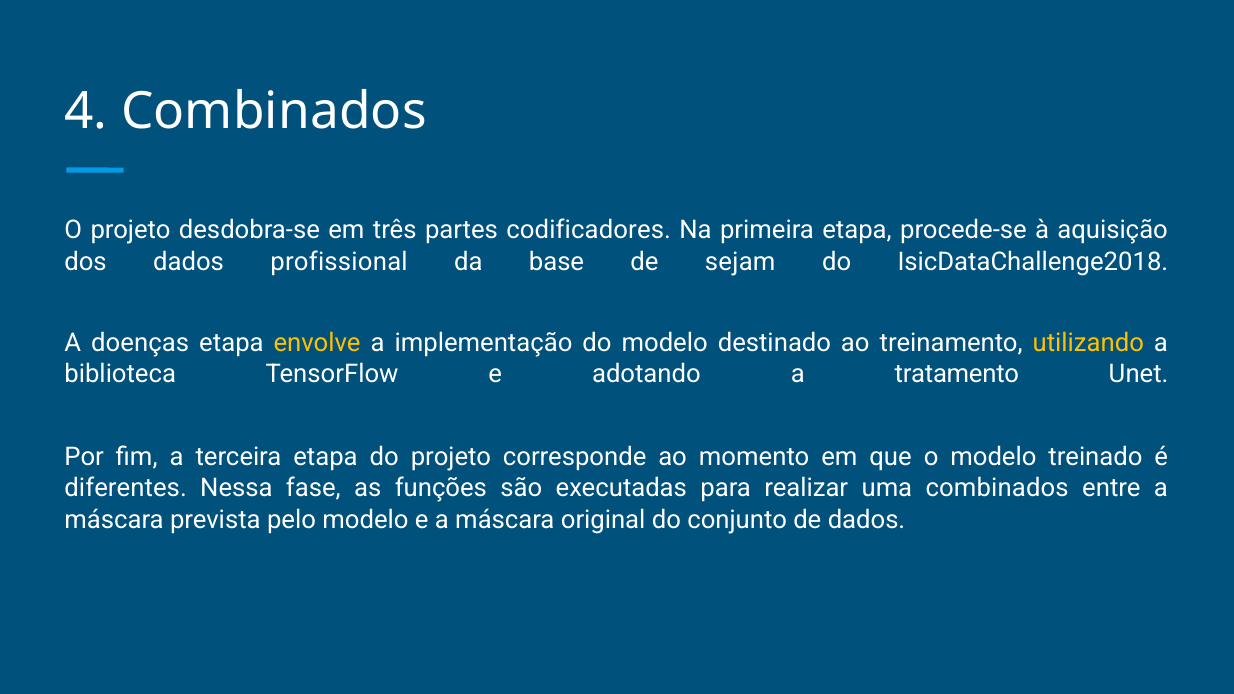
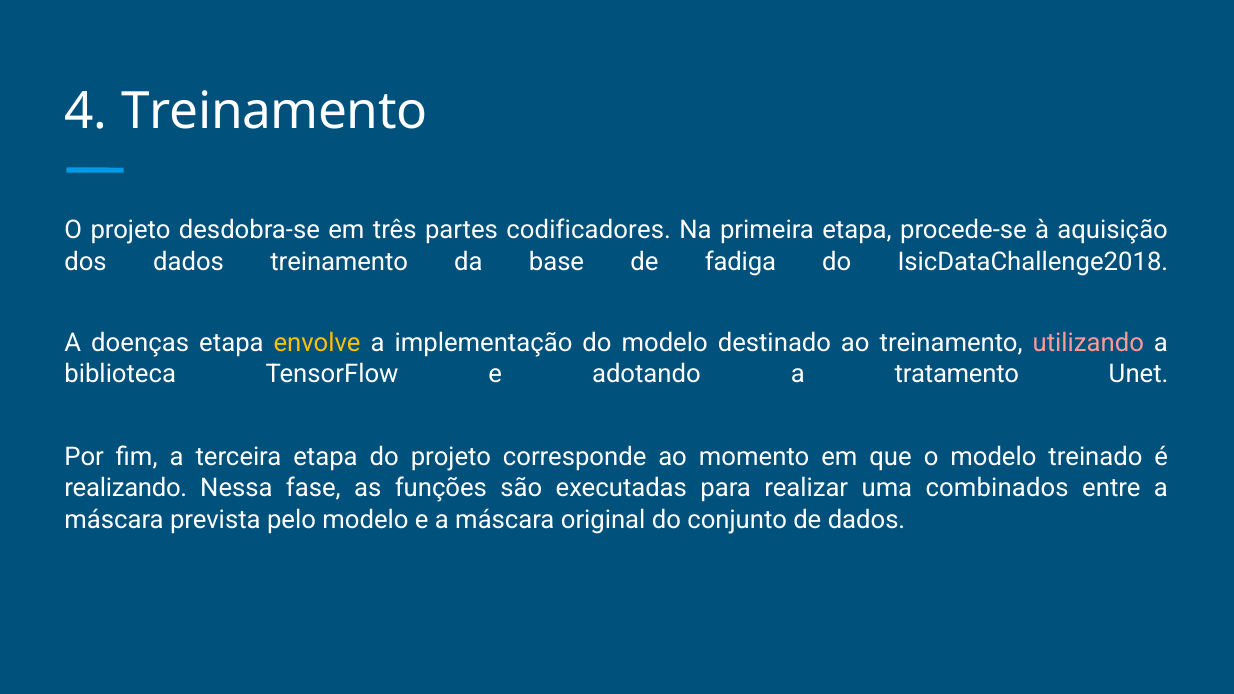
4 Combinados: Combinados -> Treinamento
dados profissional: profissional -> treinamento
sejam: sejam -> fadiga
utilizando colour: yellow -> pink
diferentes: diferentes -> realizando
